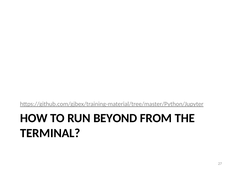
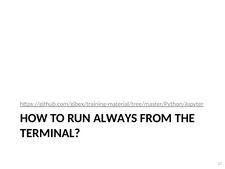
BEYOND: BEYOND -> ALWAYS
